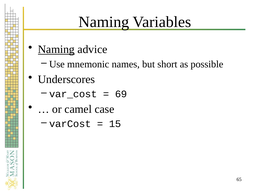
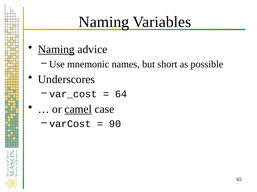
69: 69 -> 64
camel underline: none -> present
15: 15 -> 90
